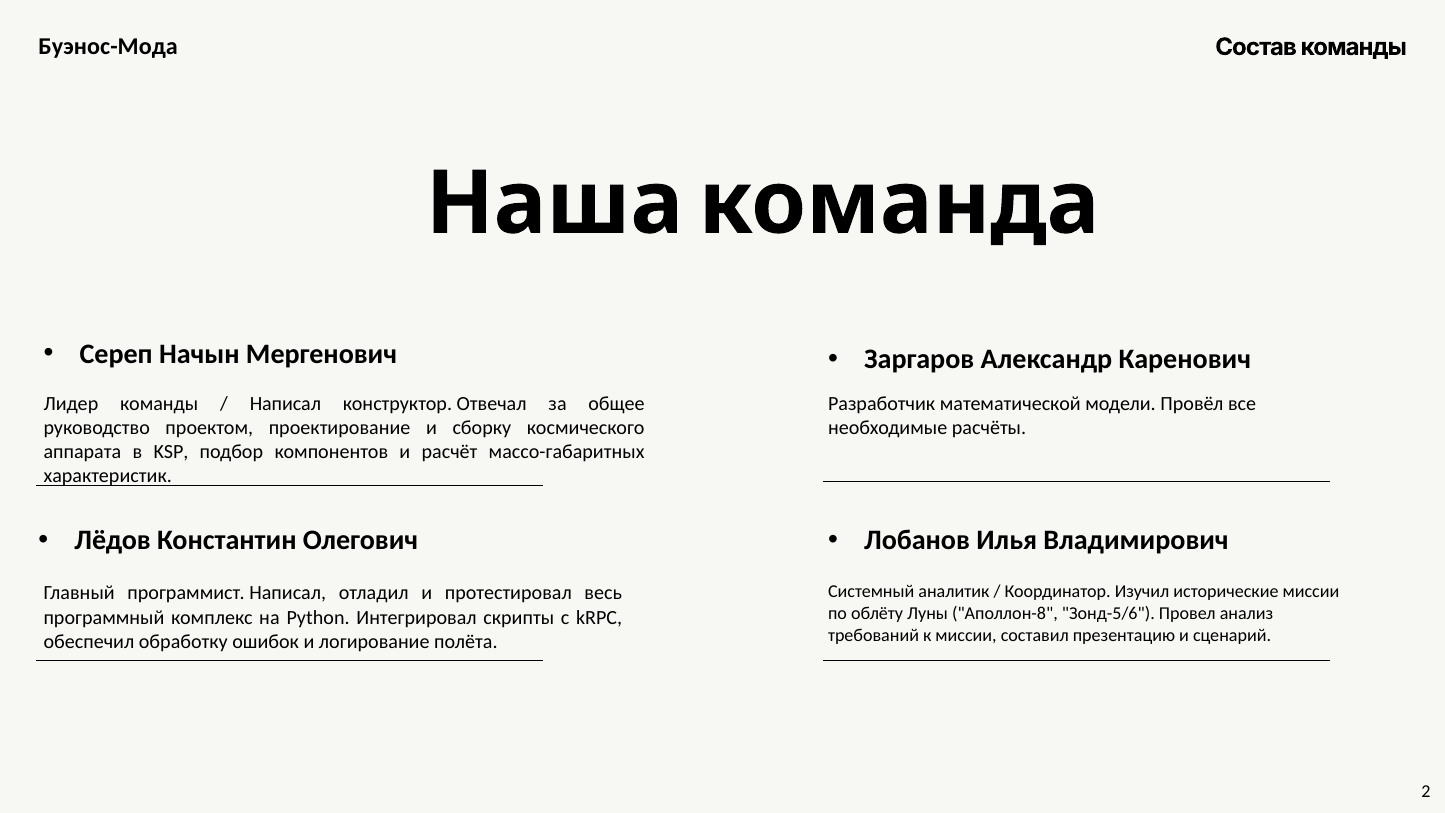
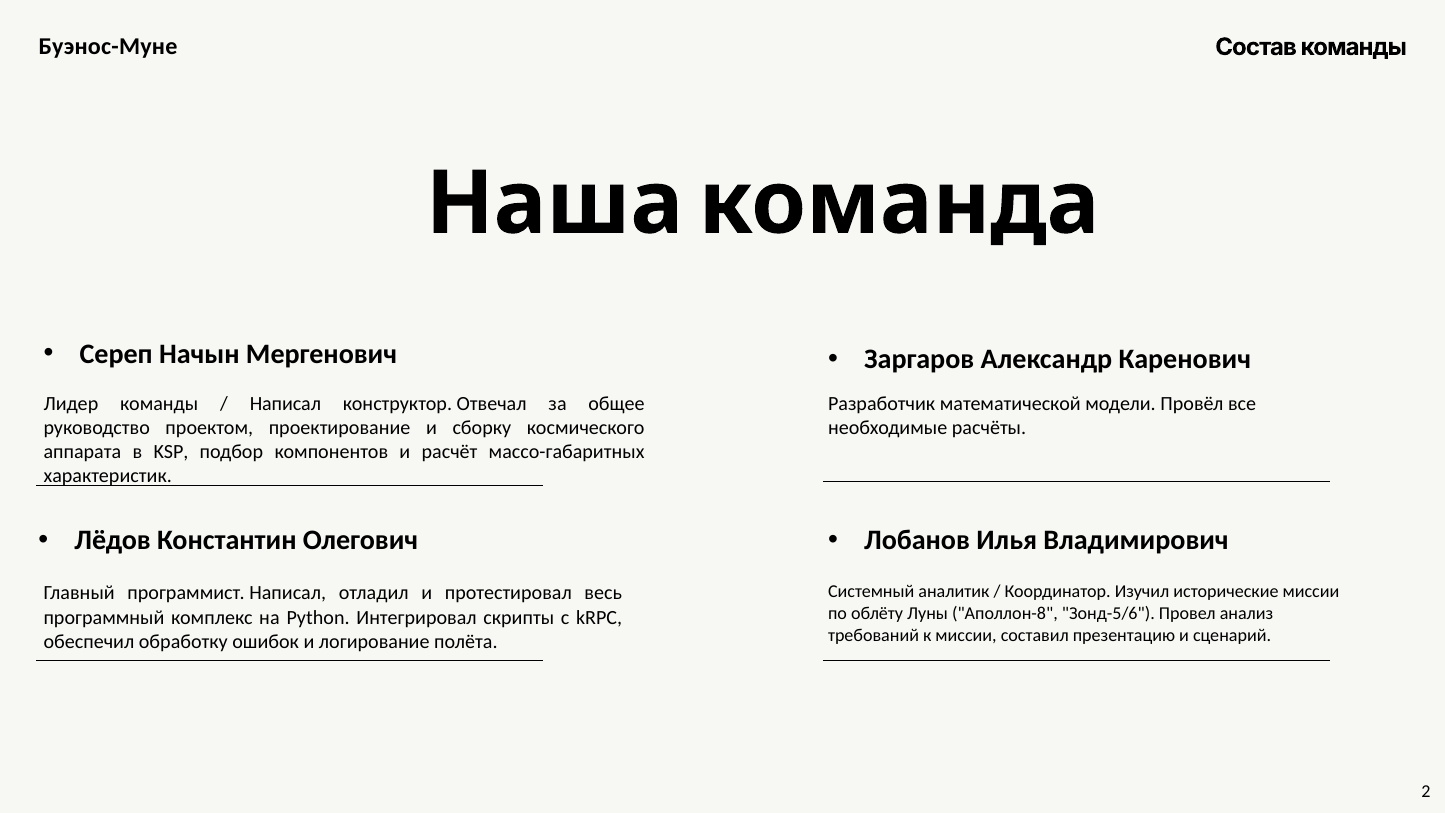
Буэнос-Мода: Буэнос-Мода -> Буэнос-Муне
